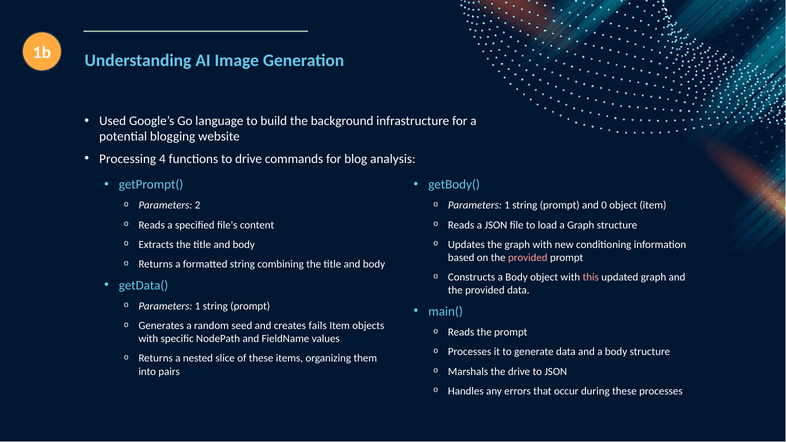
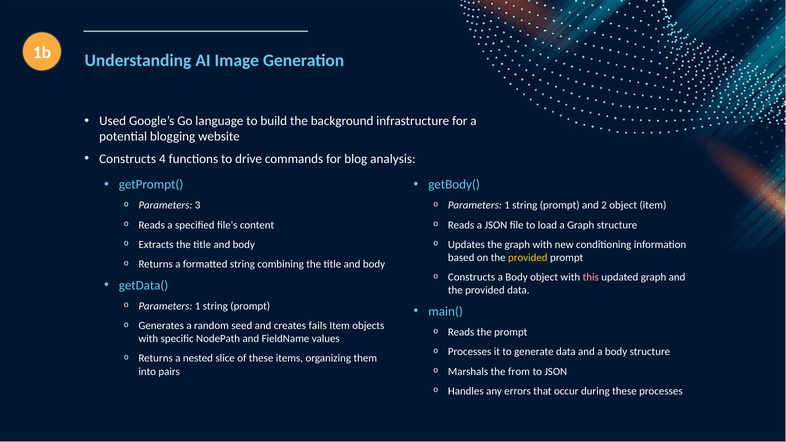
Processing at (128, 159): Processing -> Constructs
2: 2 -> 3
0: 0 -> 2
provided at (528, 258) colour: pink -> yellow
the drive: drive -> from
